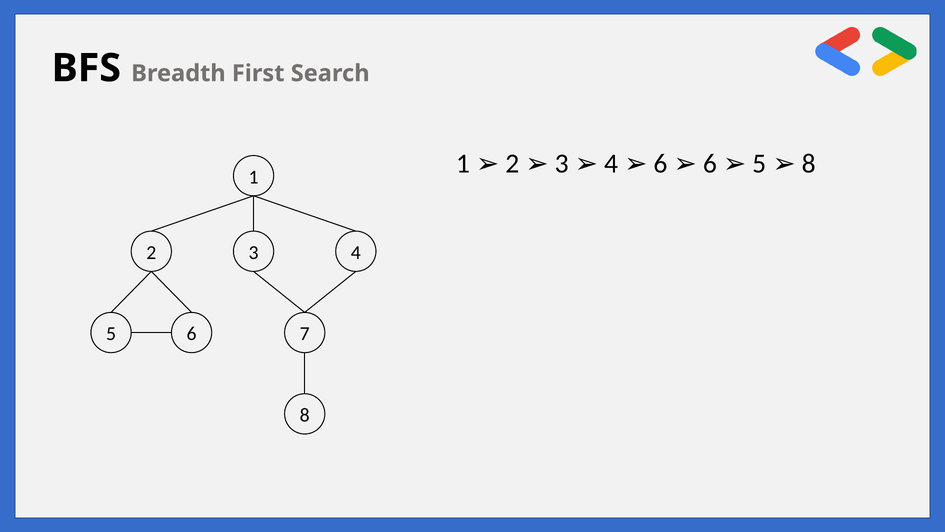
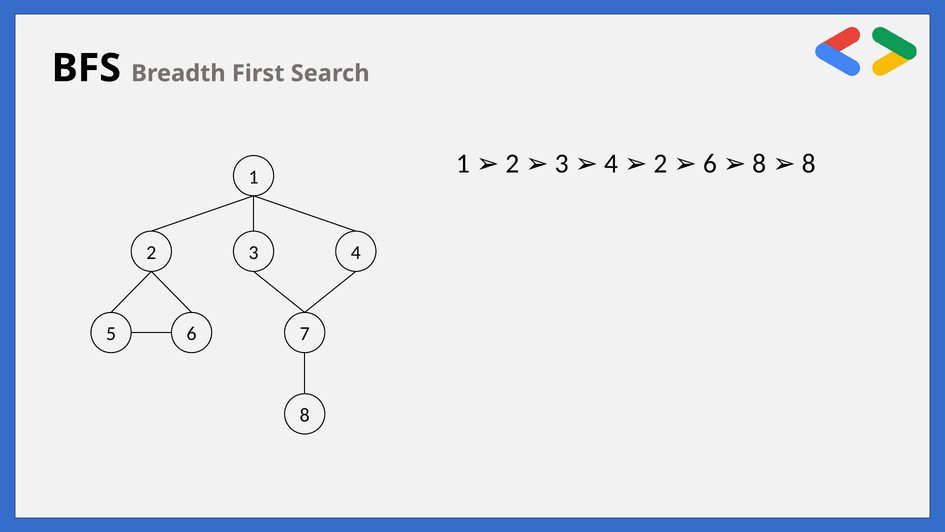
3 4 6: 6 -> 2
6 5: 5 -> 8
